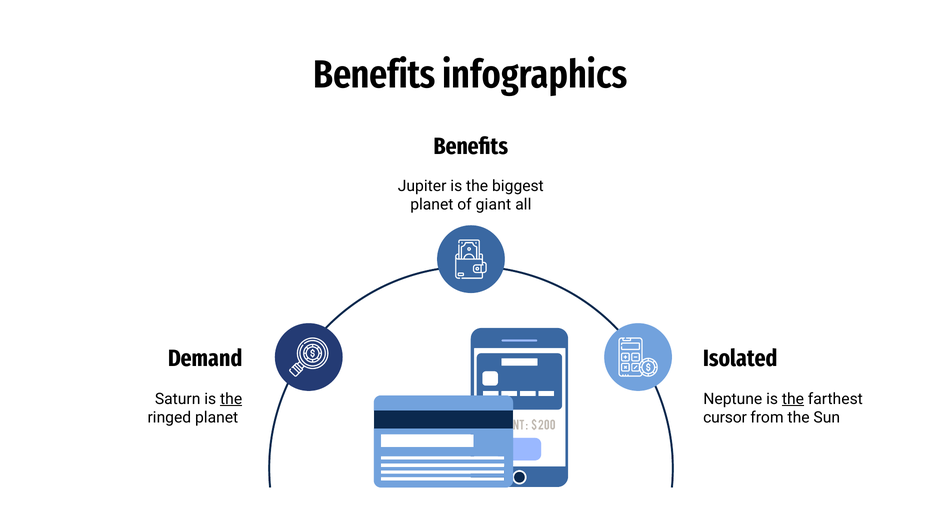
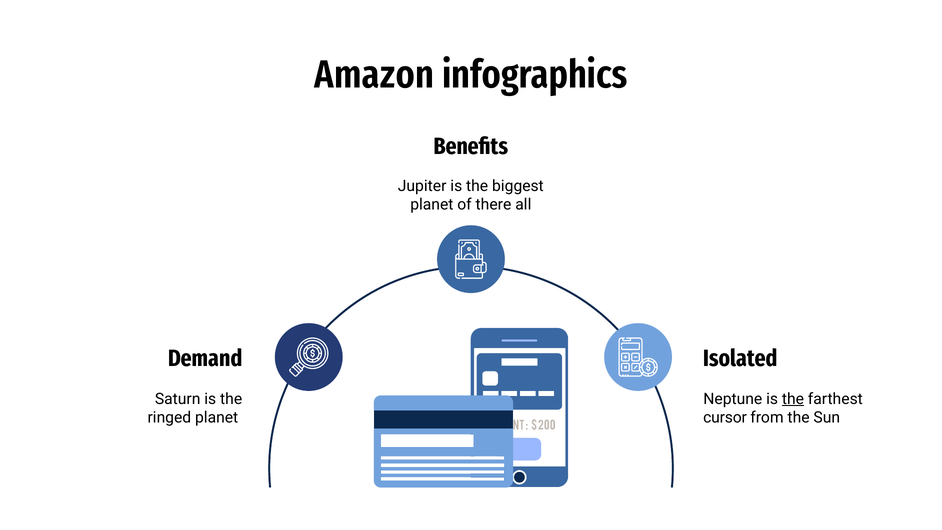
Benefits at (375, 75): Benefits -> Amazon
giant: giant -> there
the at (231, 399) underline: present -> none
